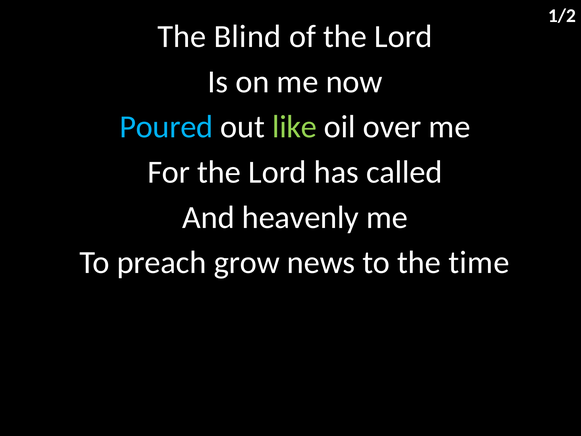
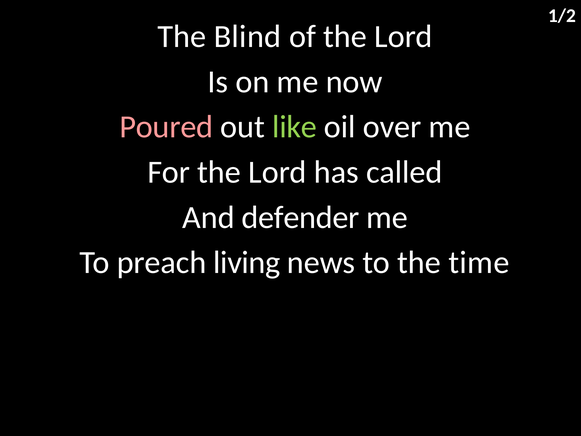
Poured colour: light blue -> pink
heavenly: heavenly -> defender
grow: grow -> living
